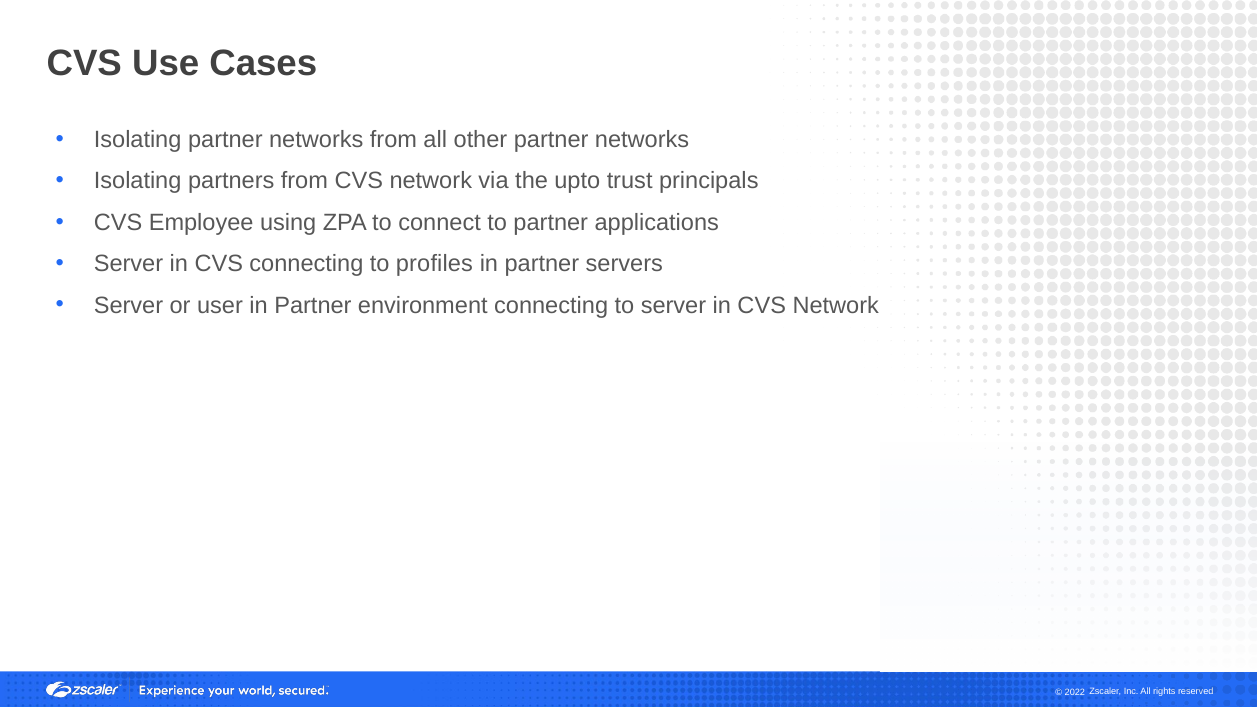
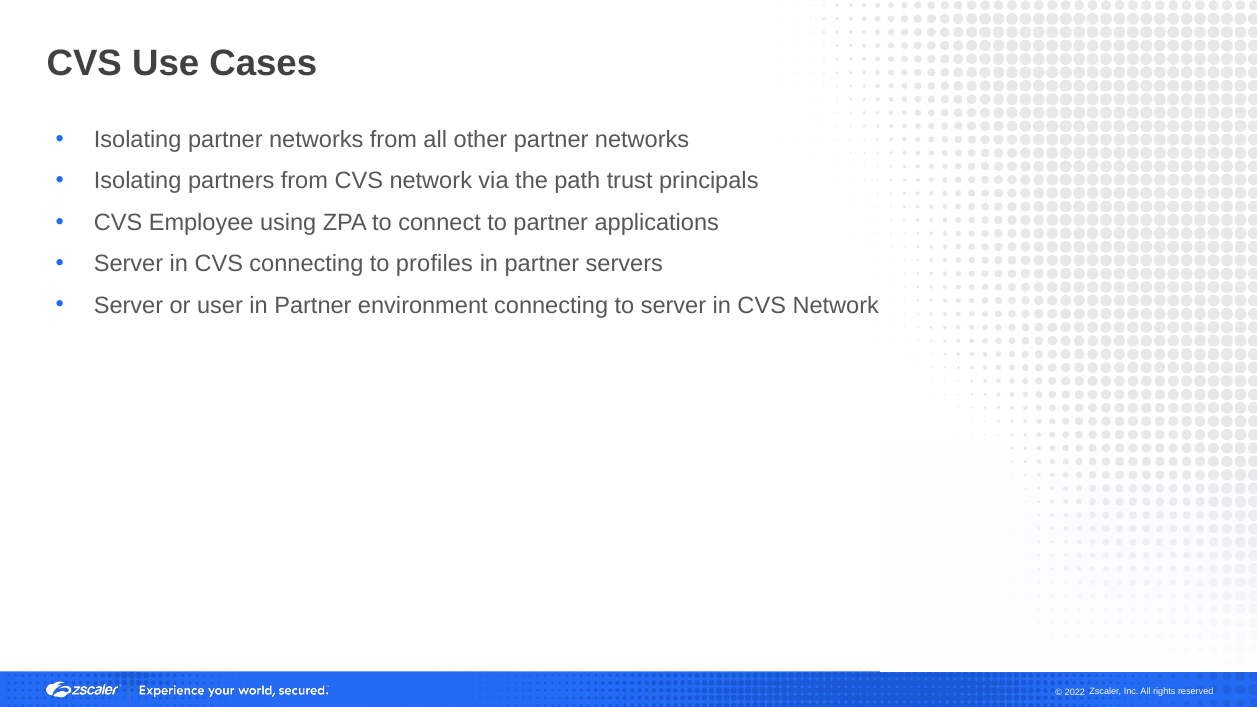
upto: upto -> path
